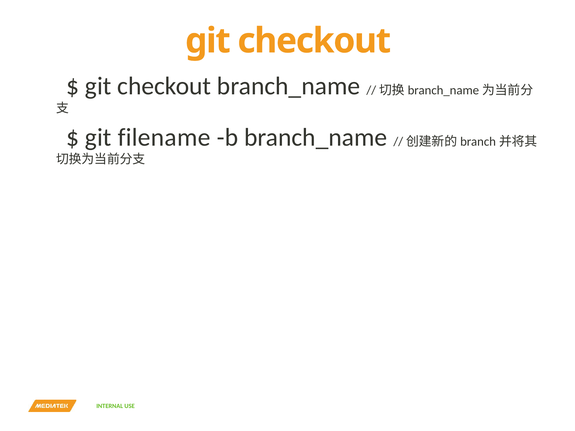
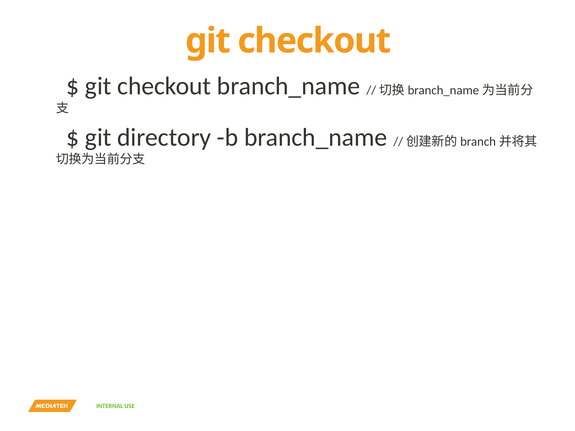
filename: filename -> directory
